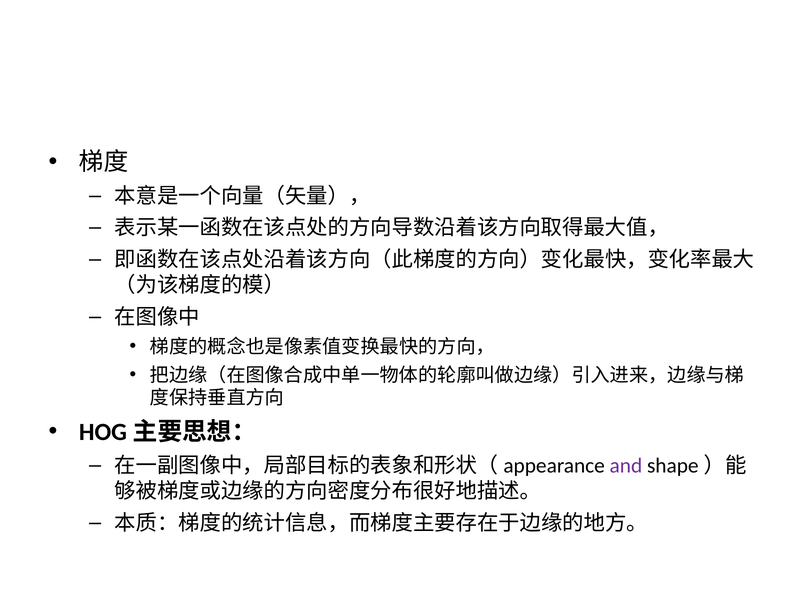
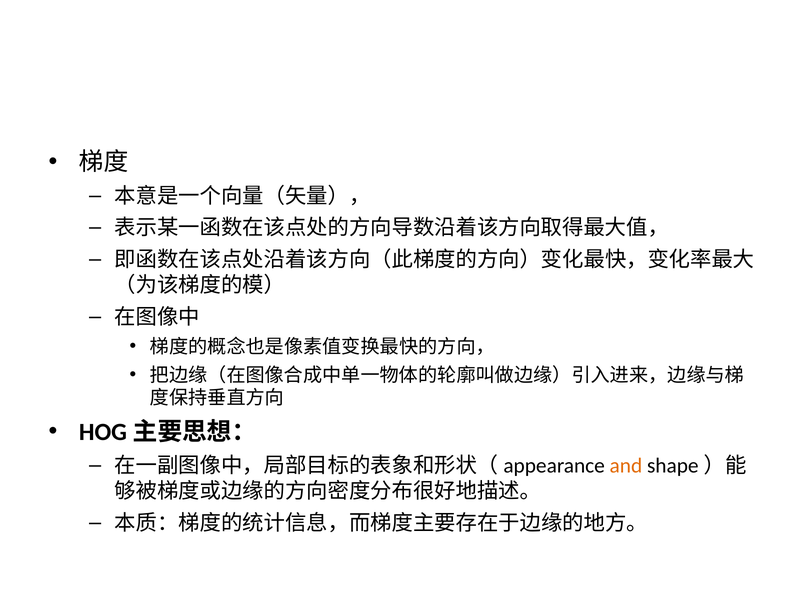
and colour: purple -> orange
